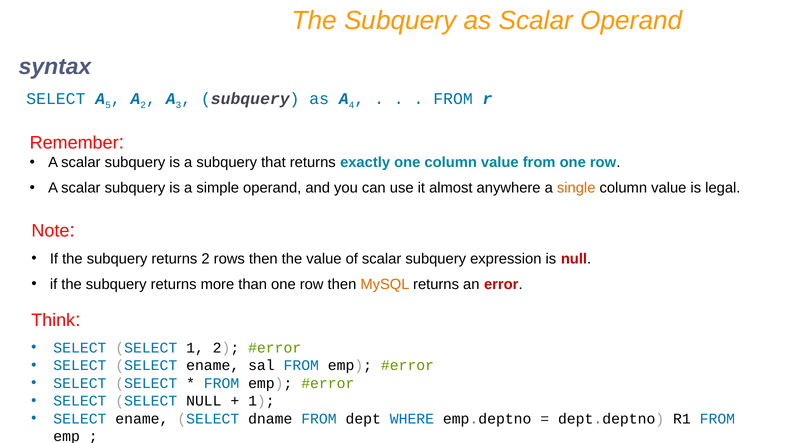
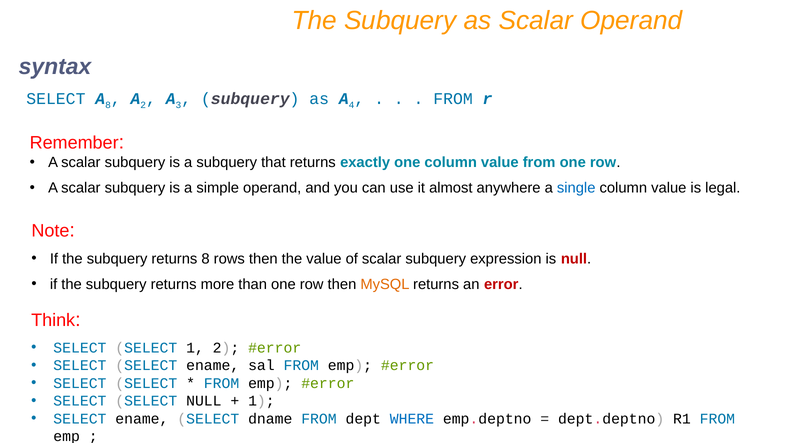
A 5: 5 -> 8
single colour: orange -> blue
returns 2: 2 -> 8
